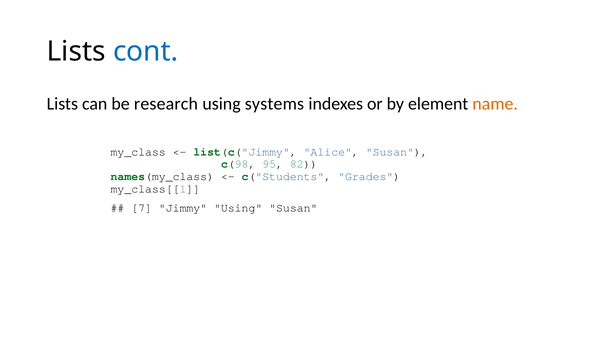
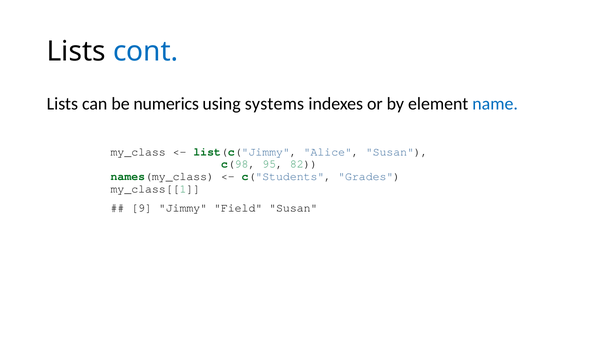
research: research -> numerics
name colour: orange -> blue
7: 7 -> 9
Jimmy Using: Using -> Field
